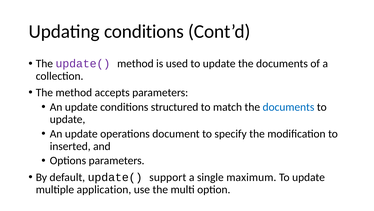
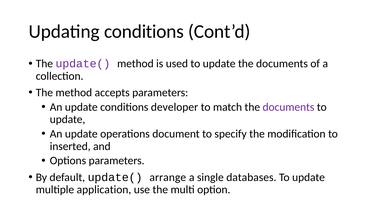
structured: structured -> developer
documents at (288, 107) colour: blue -> purple
support: support -> arrange
maximum: maximum -> databases
